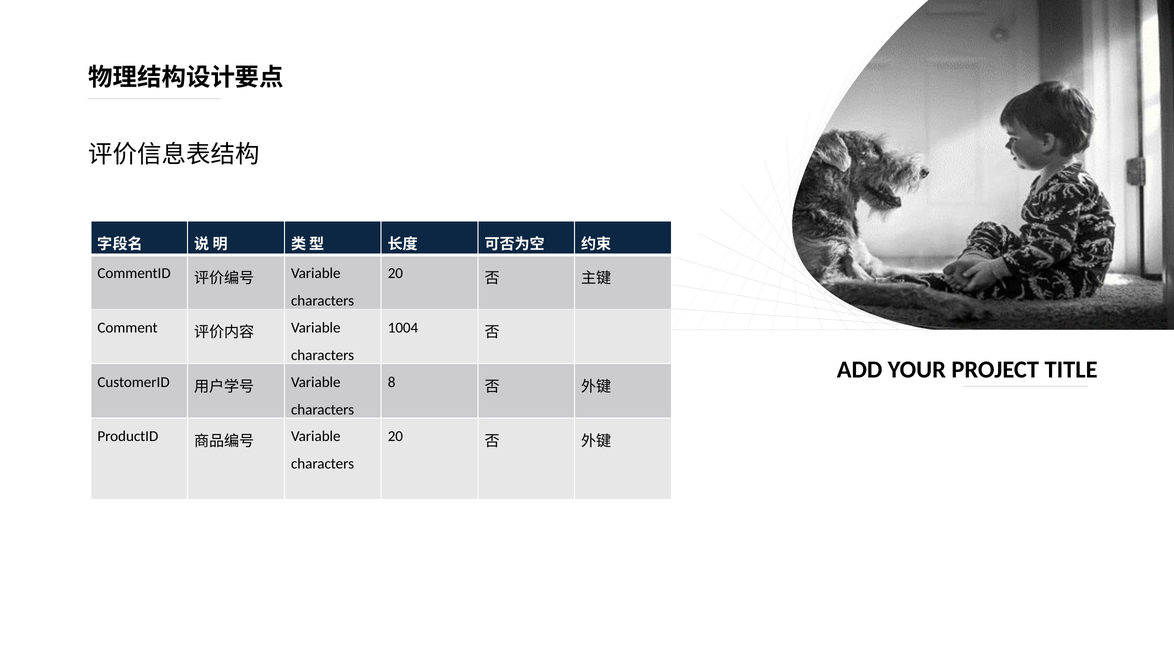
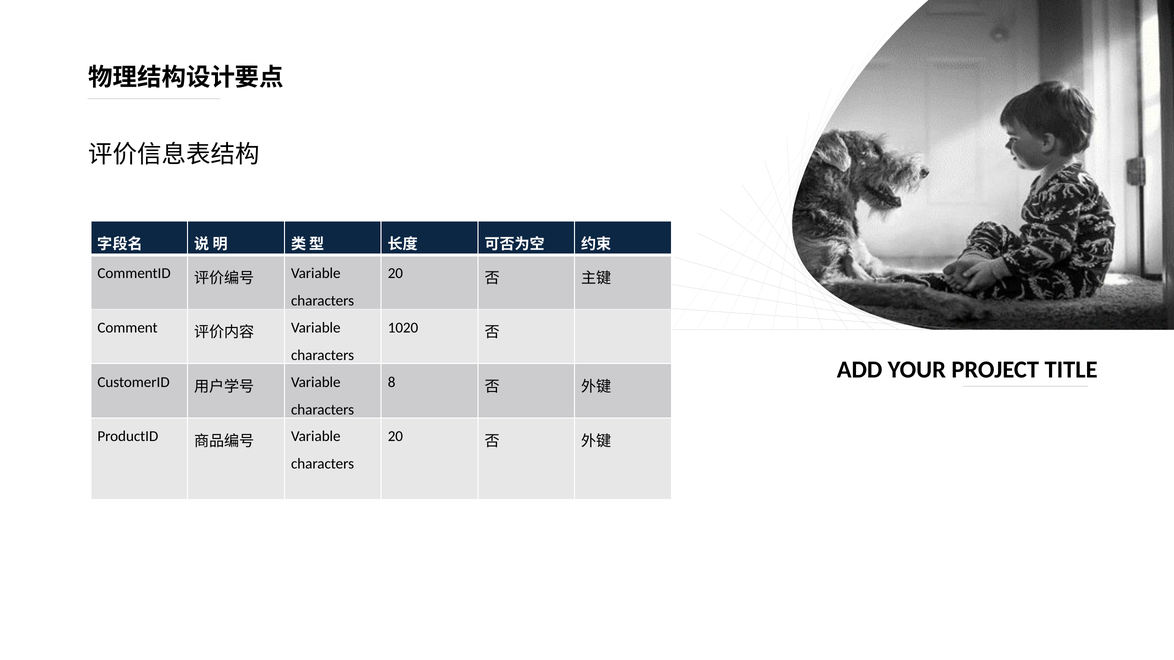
1004: 1004 -> 1020
